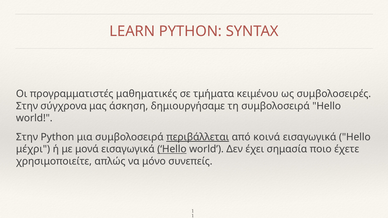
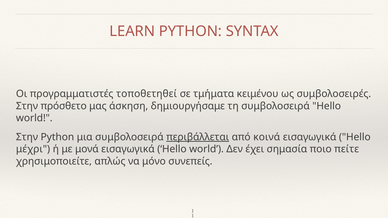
μαθηματικές: μαθηματικές -> τοποθετηθεί
σύγχρονα: σύγχρονα -> πρόσθετο
Hello at (172, 149) underline: present -> none
έχετε: έχετε -> πείτε
